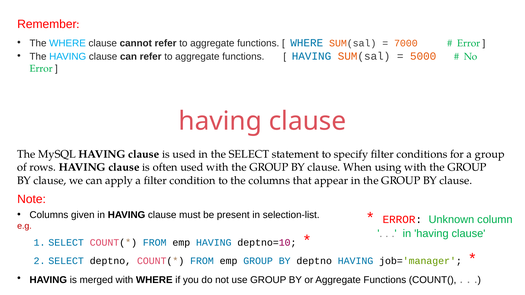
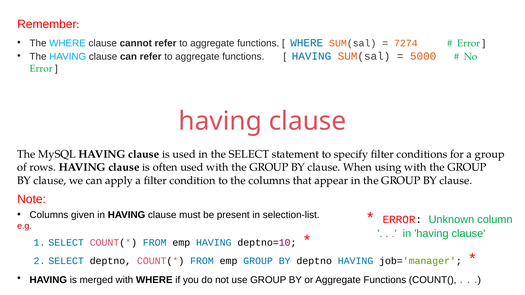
7000: 7000 -> 7274
